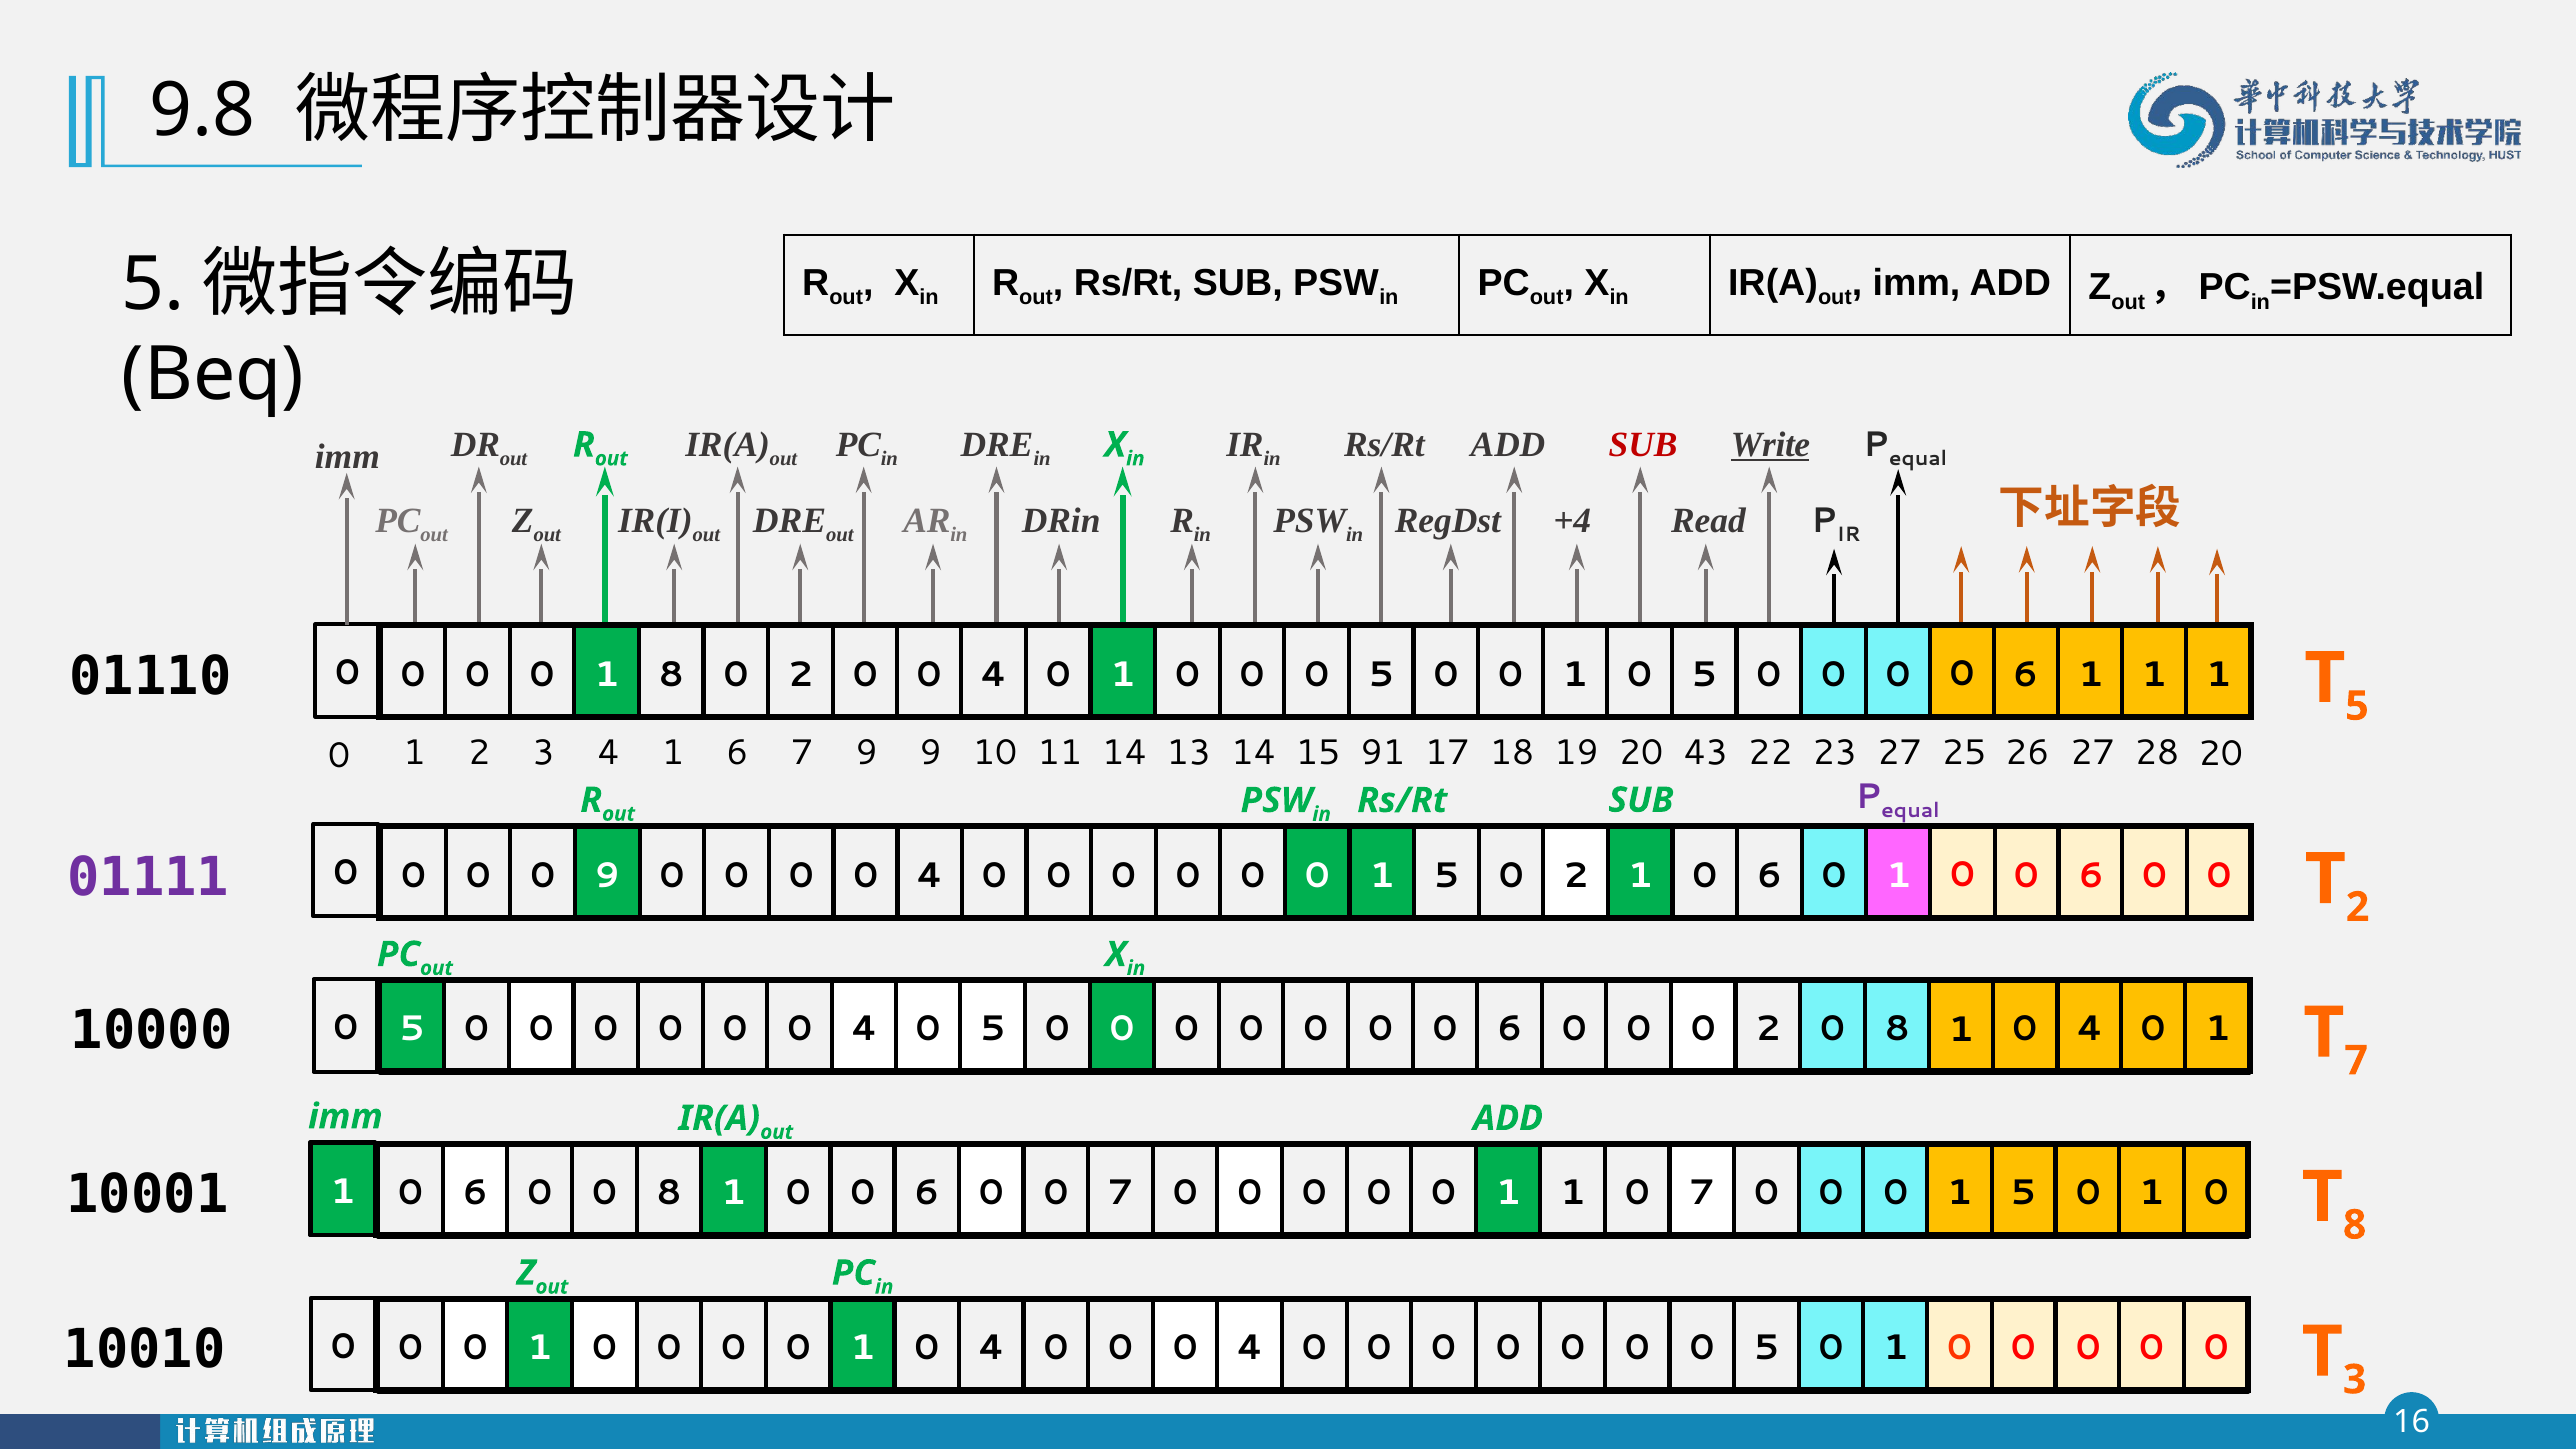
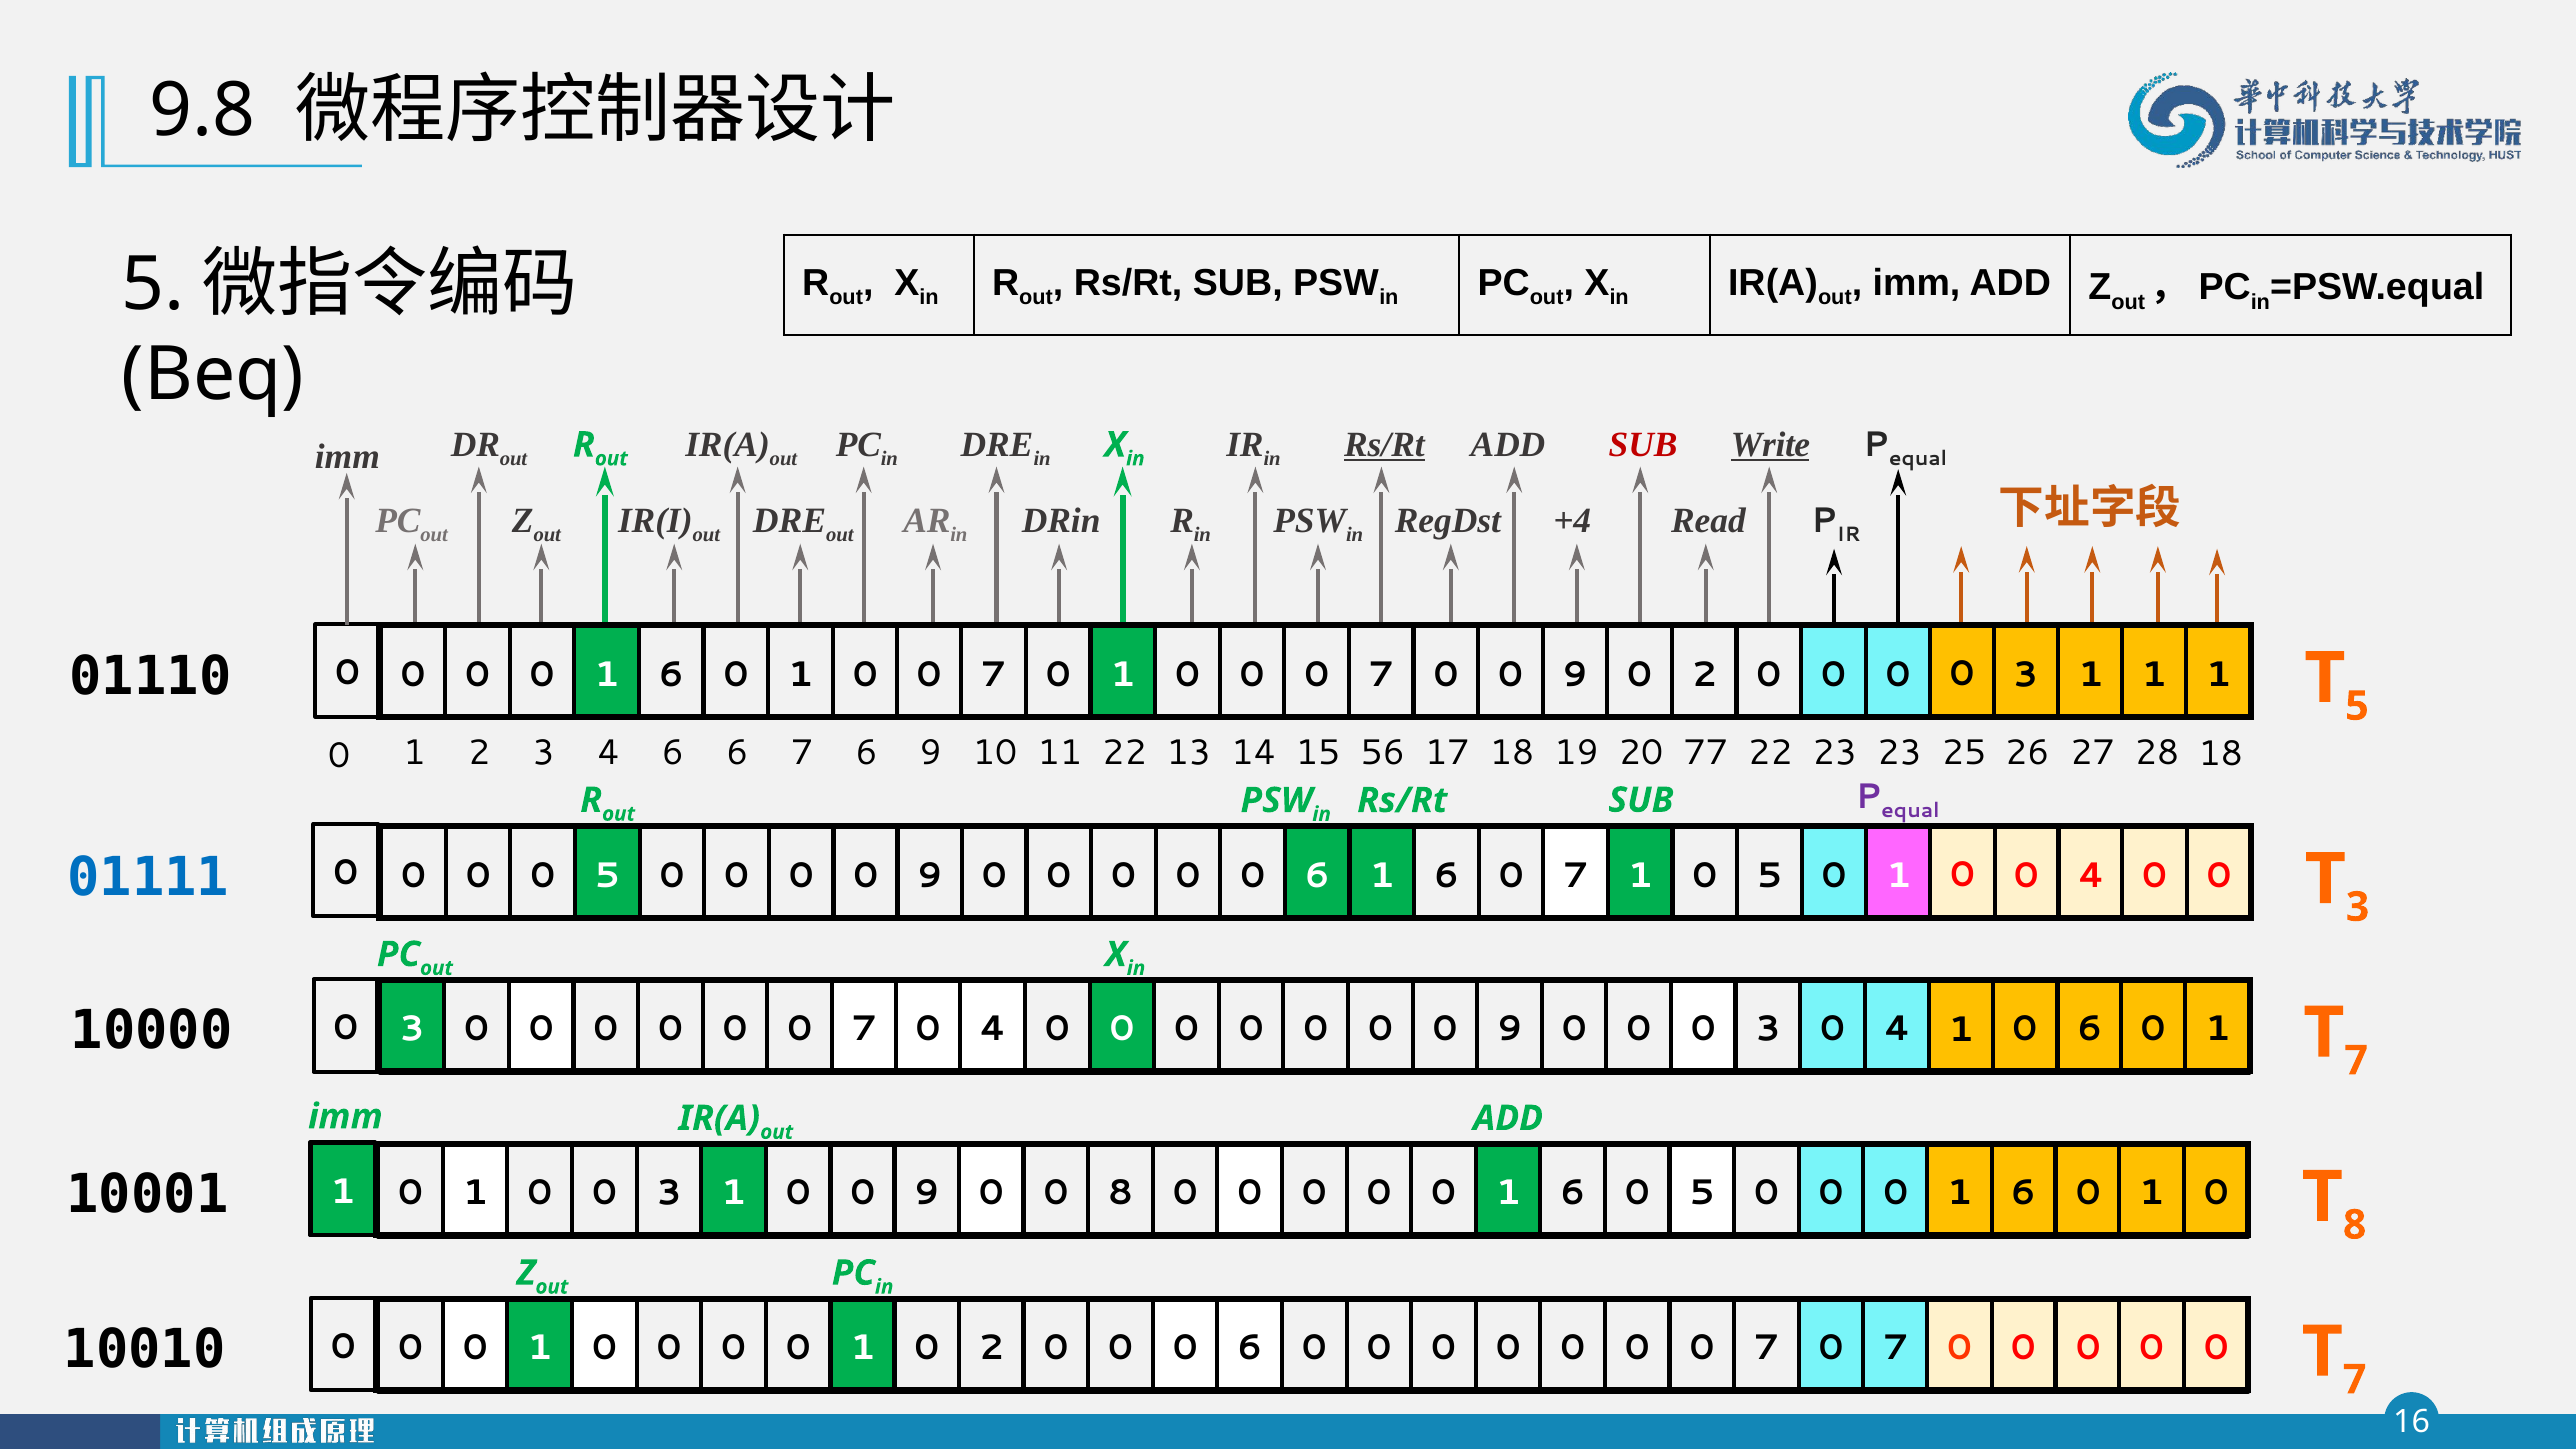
Rs/Rt at (1384, 445) underline: none -> present
8 at (671, 674): 8 -> 6
2 at (801, 674): 2 -> 1
4 at (994, 674): 4 -> 7
5 at (1381, 674): 5 -> 7
1 at (1575, 674): 1 -> 9
5 at (1704, 674): 5 -> 2
6 at (2026, 674): 6 -> 3
4 1: 1 -> 6
7 9: 9 -> 6
11 14: 14 -> 22
91: 91 -> 56
43: 43 -> 77
23 27: 27 -> 23
28 20: 20 -> 18
01111 colour: purple -> blue
0 0 9: 9 -> 5
4 at (930, 875): 4 -> 9
0 at (1317, 875): 0 -> 6
5 at (1447, 875): 5 -> 6
2 at (1576, 875): 2 -> 7
6 at (1769, 875): 6 -> 5
0 1 0 6: 6 -> 4
2 at (2358, 907): 2 -> 3
10000 5: 5 -> 3
4 at (864, 1029): 4 -> 7
5 at (993, 1029): 5 -> 4
6 at (1510, 1029): 6 -> 9
2 at (1768, 1029): 2 -> 3
8 at (1897, 1029): 8 -> 4
4 at (2090, 1029): 4 -> 6
10001 0 6: 6 -> 1
8 at (669, 1193): 8 -> 3
1 0 0 6: 6 -> 9
0 0 7: 7 -> 8
1 at (1573, 1193): 1 -> 6
7 at (1702, 1193): 7 -> 5
5 at (2023, 1193): 5 -> 6
1 0 4: 4 -> 2
4 at (1250, 1348): 4 -> 6
5 at (1766, 1348): 5 -> 7
1 at (1896, 1348): 1 -> 7
3 at (2355, 1380): 3 -> 7
